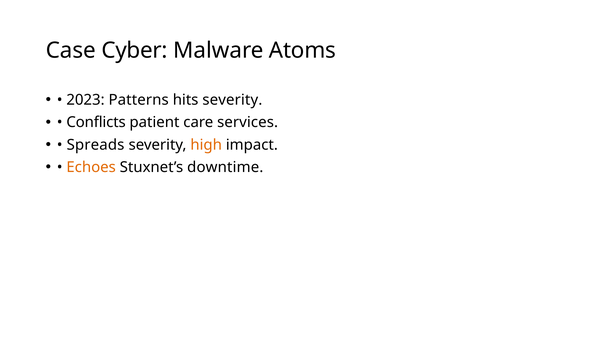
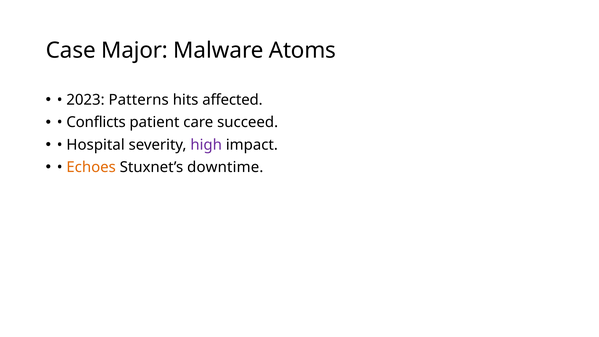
Cyber: Cyber -> Major
hits severity: severity -> affected
services: services -> succeed
Spreads: Spreads -> Hospital
high colour: orange -> purple
